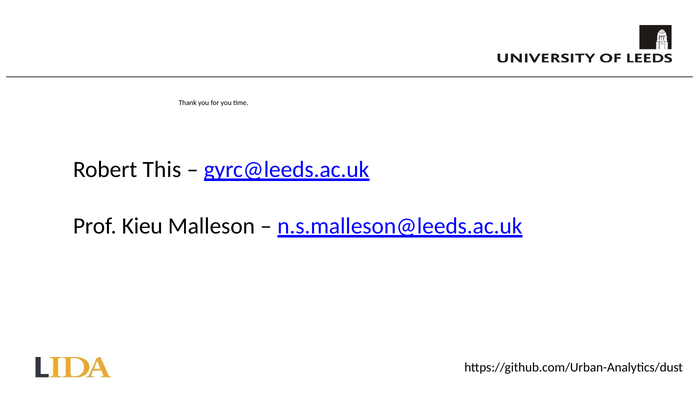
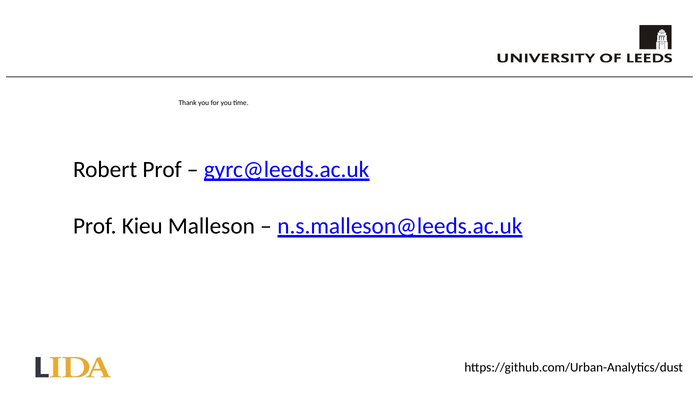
Robert This: This -> Prof
